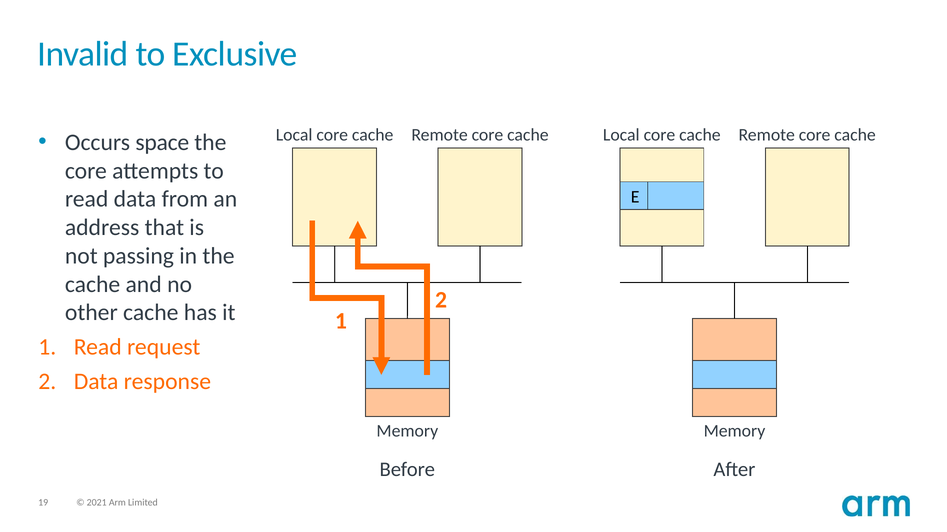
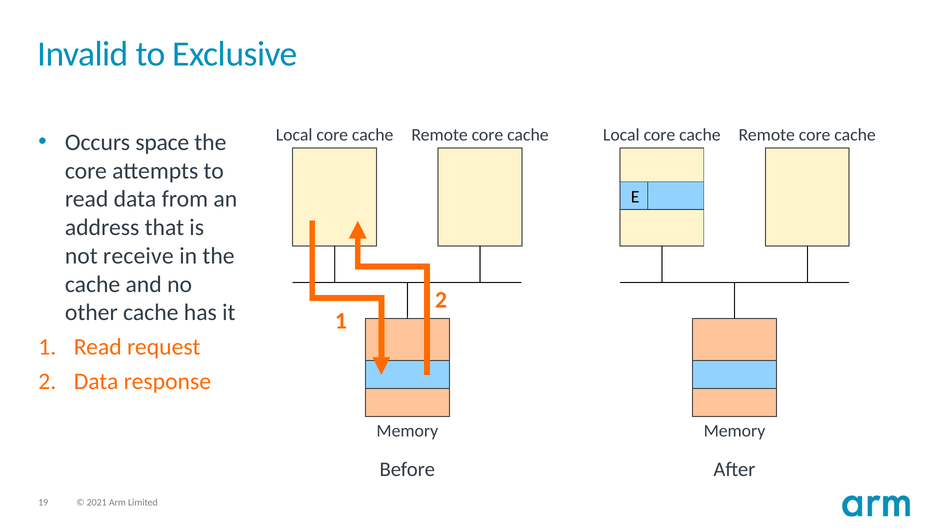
passing: passing -> receive
